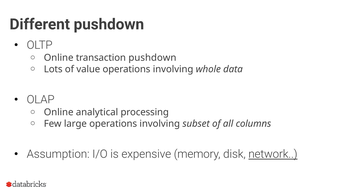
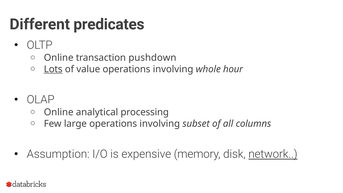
Different pushdown: pushdown -> predicates
Lots underline: none -> present
data: data -> hour
